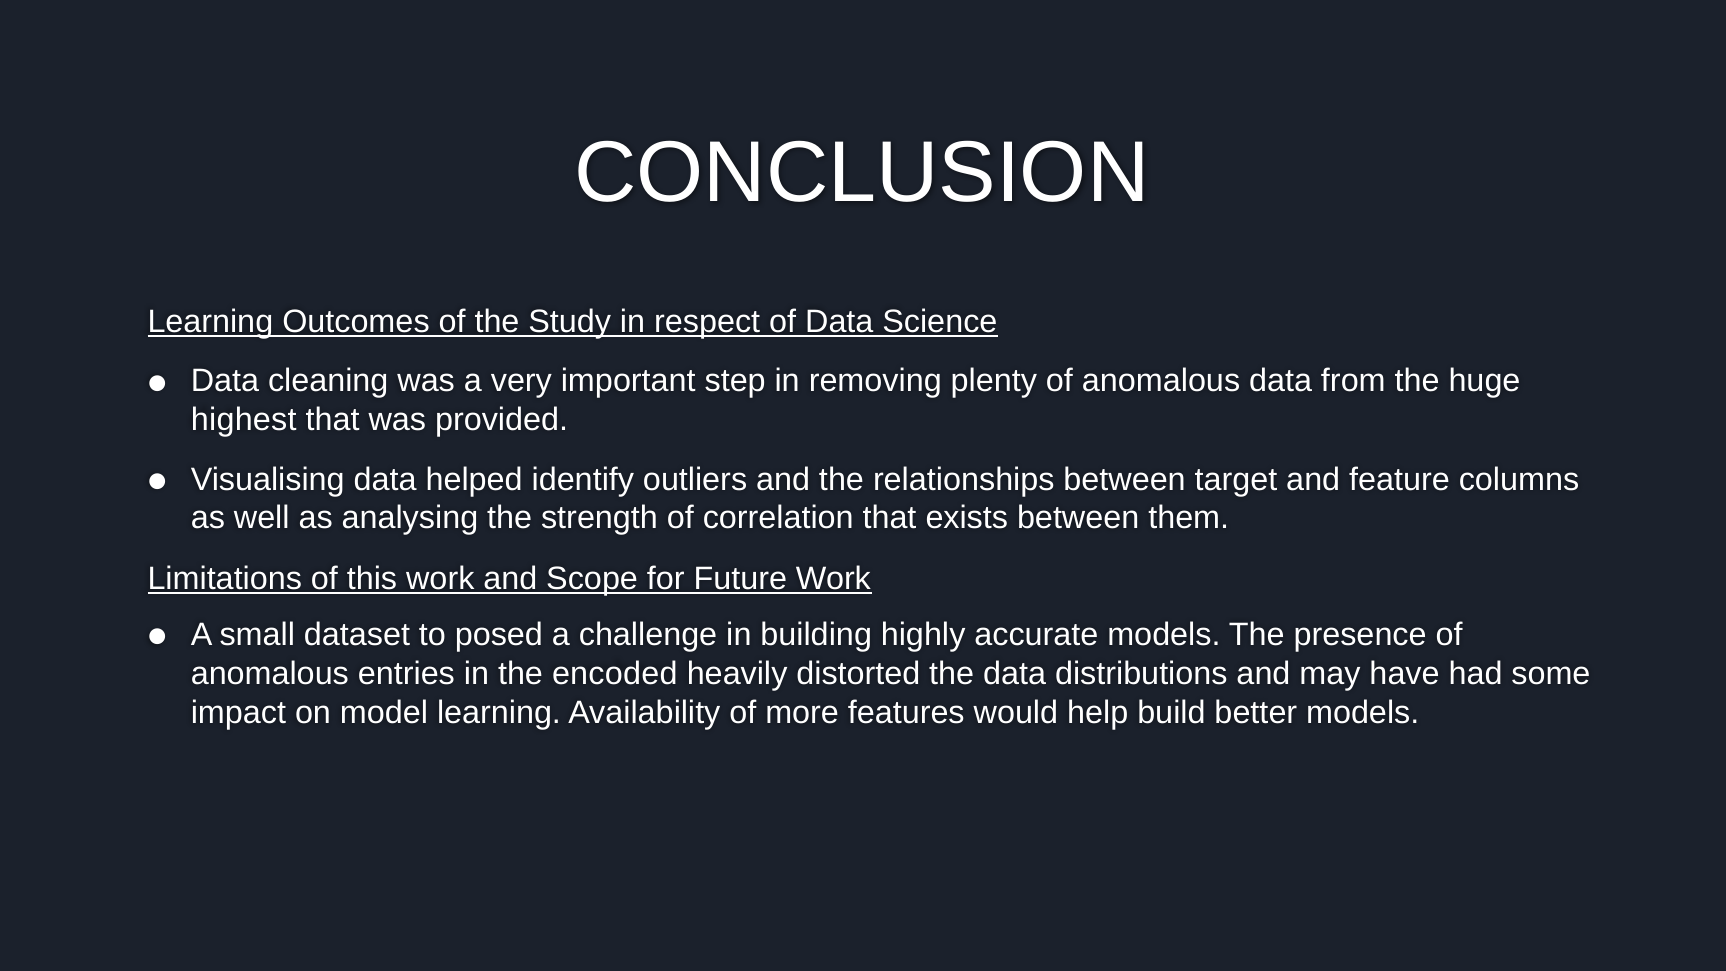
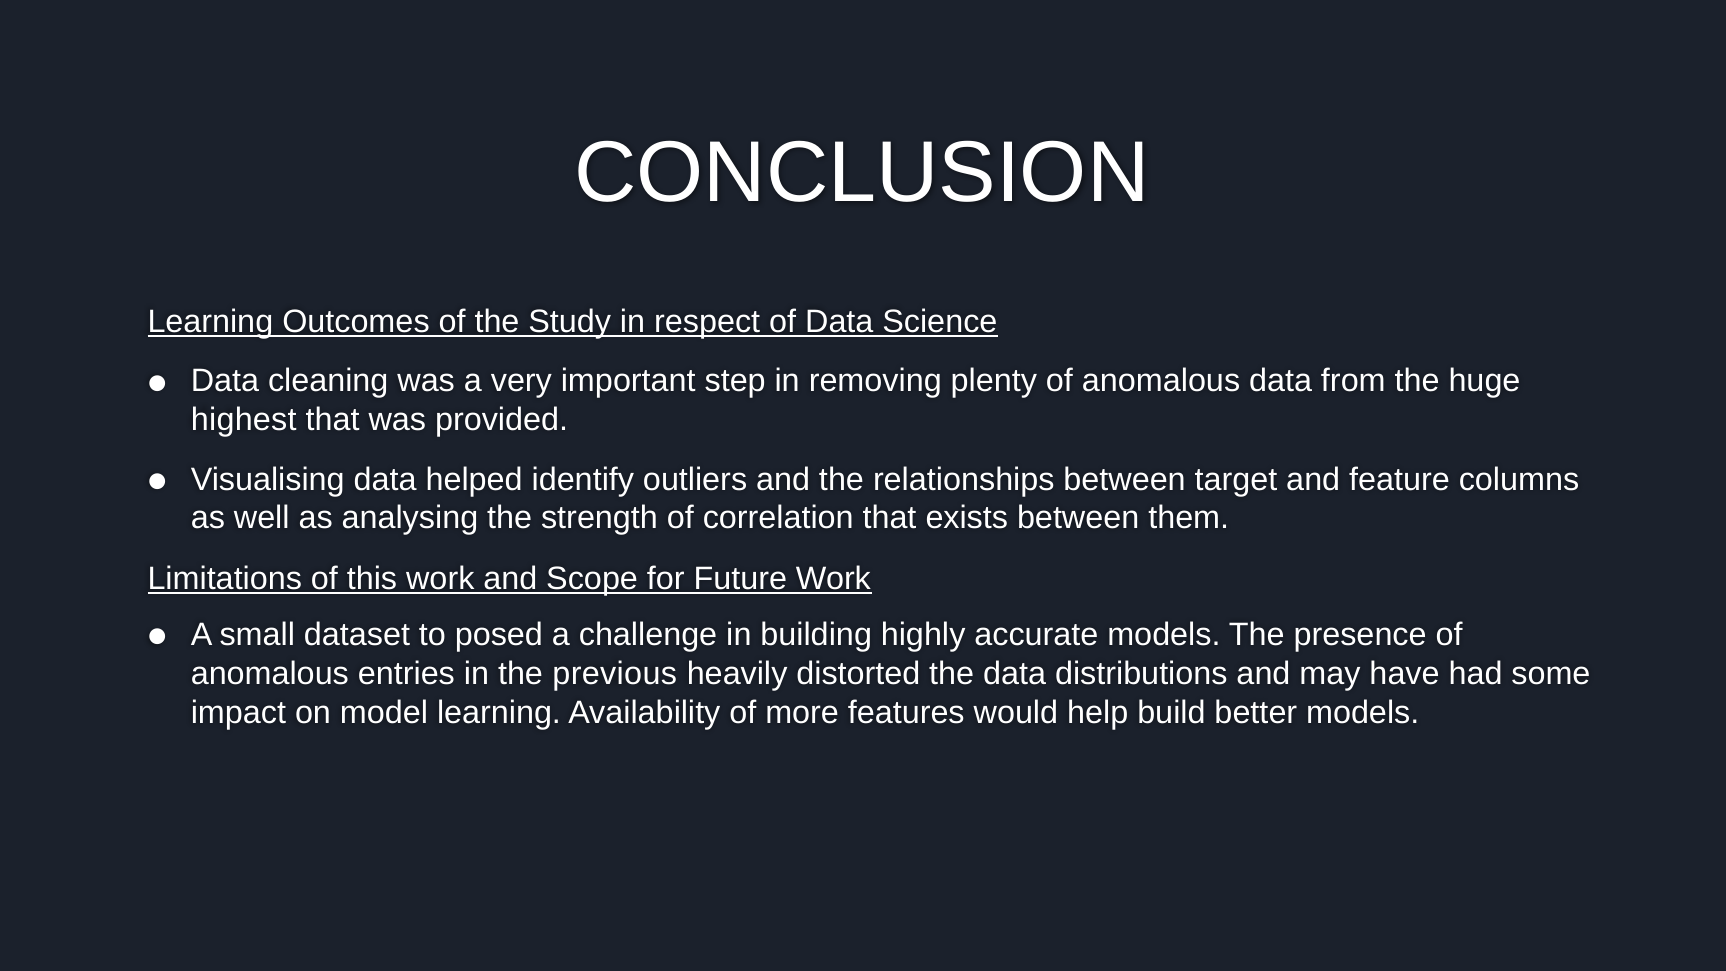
encoded: encoded -> previous
